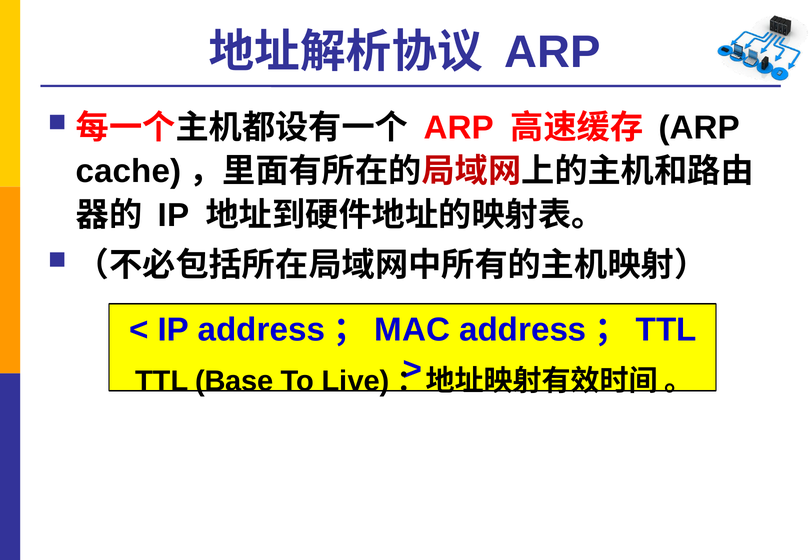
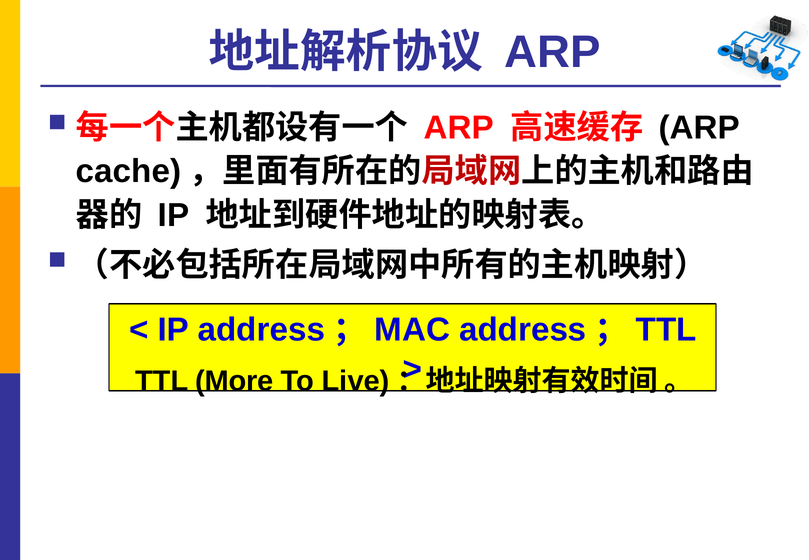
Base: Base -> More
